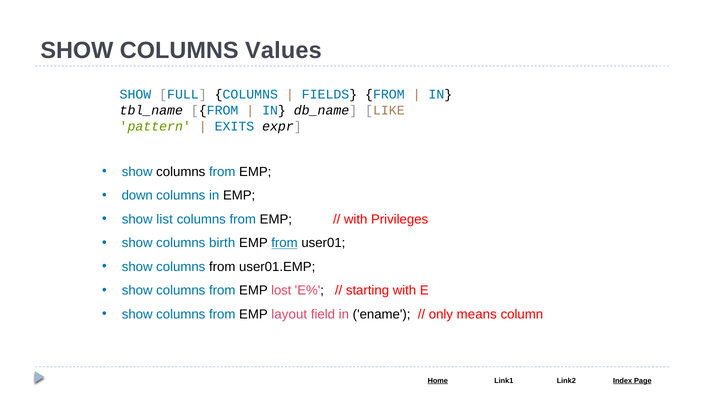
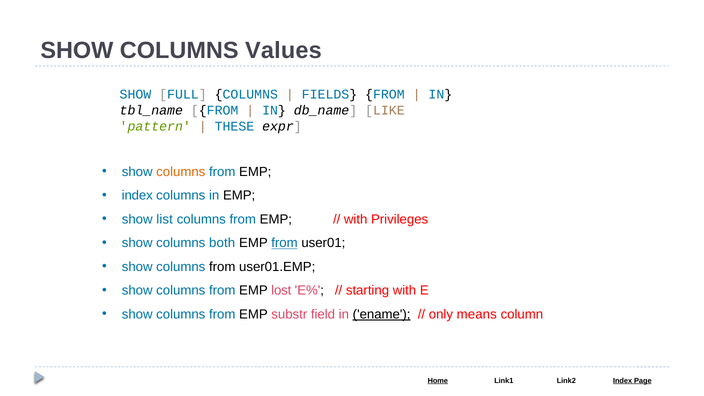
EXITS: EXITS -> THESE
columns at (181, 172) colour: black -> orange
down at (137, 195): down -> index
birth: birth -> both
layout: layout -> substr
ename underline: none -> present
